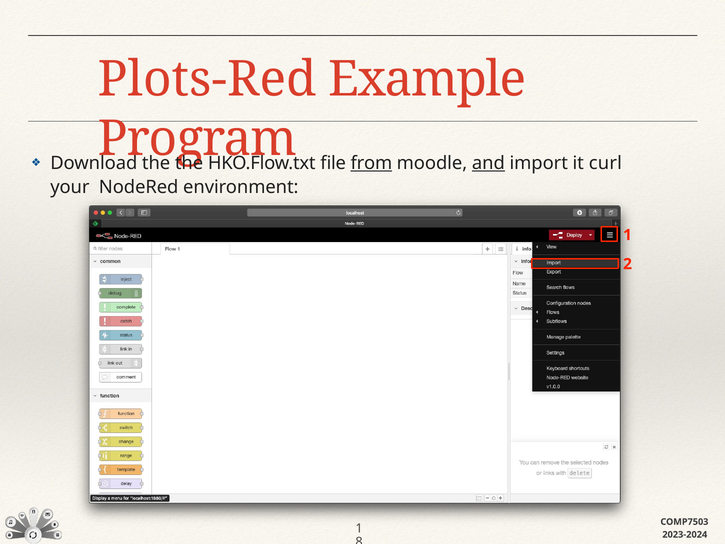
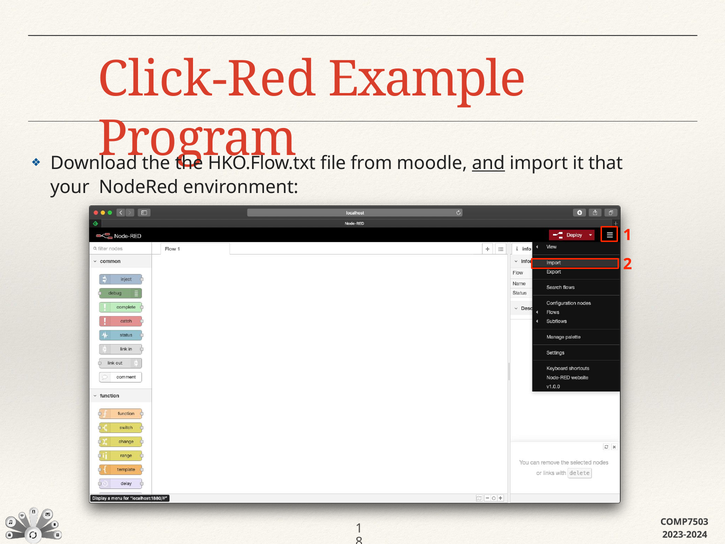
Plots-Red: Plots-Red -> Click-Red
from underline: present -> none
curl: curl -> that
